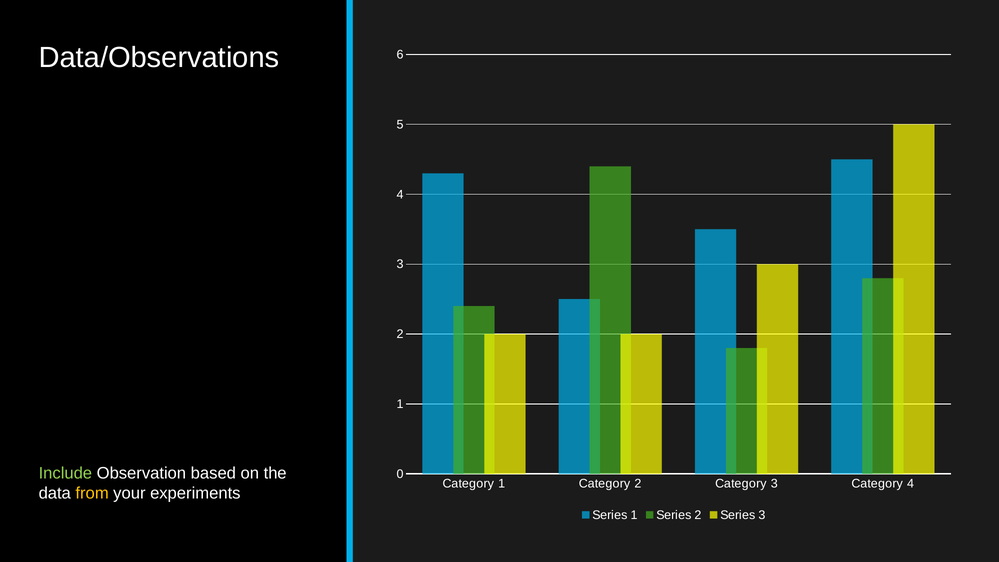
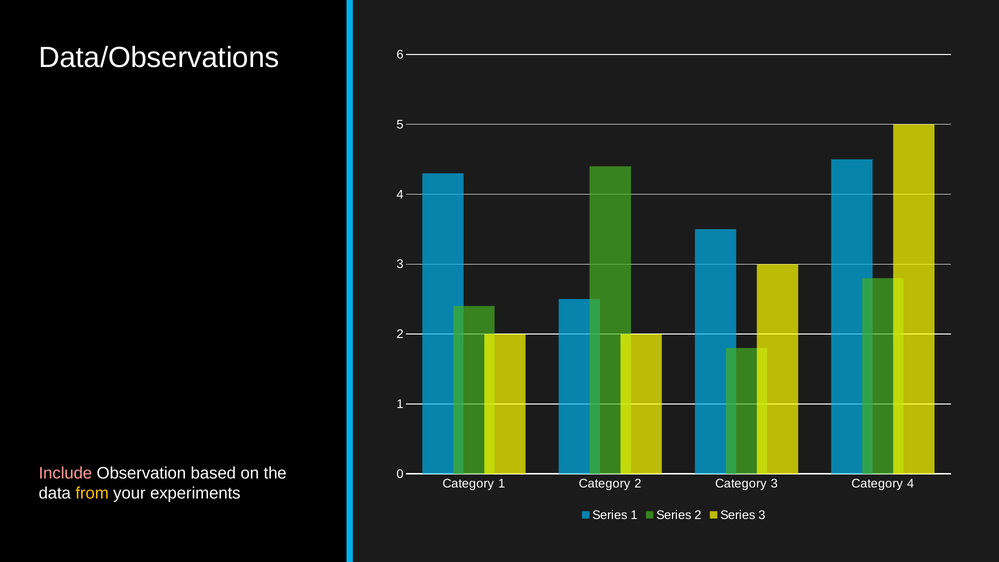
Include colour: light green -> pink
